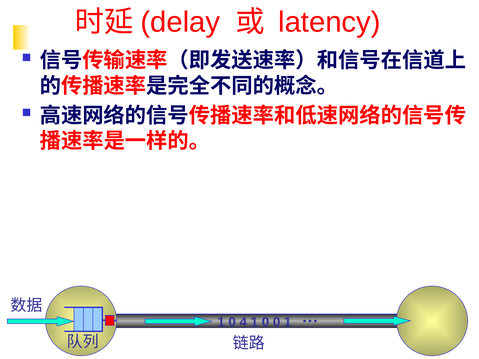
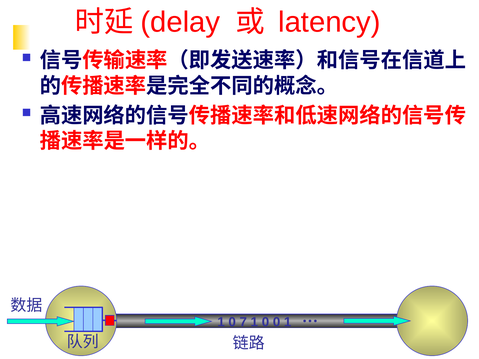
4: 4 -> 7
